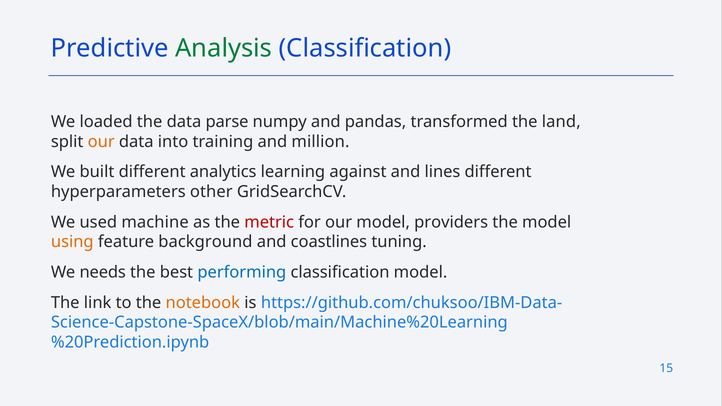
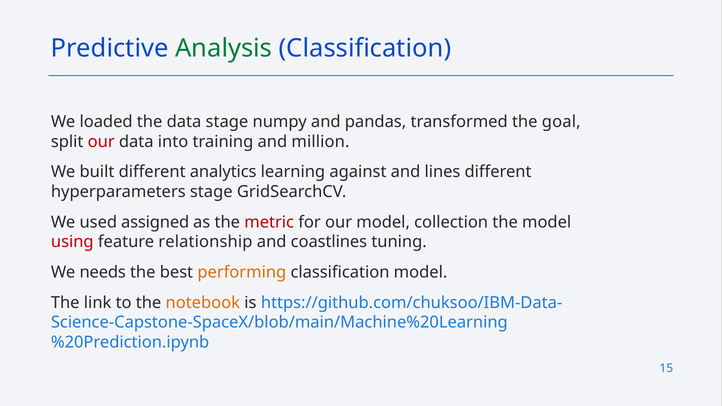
data parse: parse -> stage
land: land -> goal
our at (101, 142) colour: orange -> red
hyperparameters other: other -> stage
machine: machine -> assigned
providers: providers -> collection
using colour: orange -> red
background: background -> relationship
performing colour: blue -> orange
